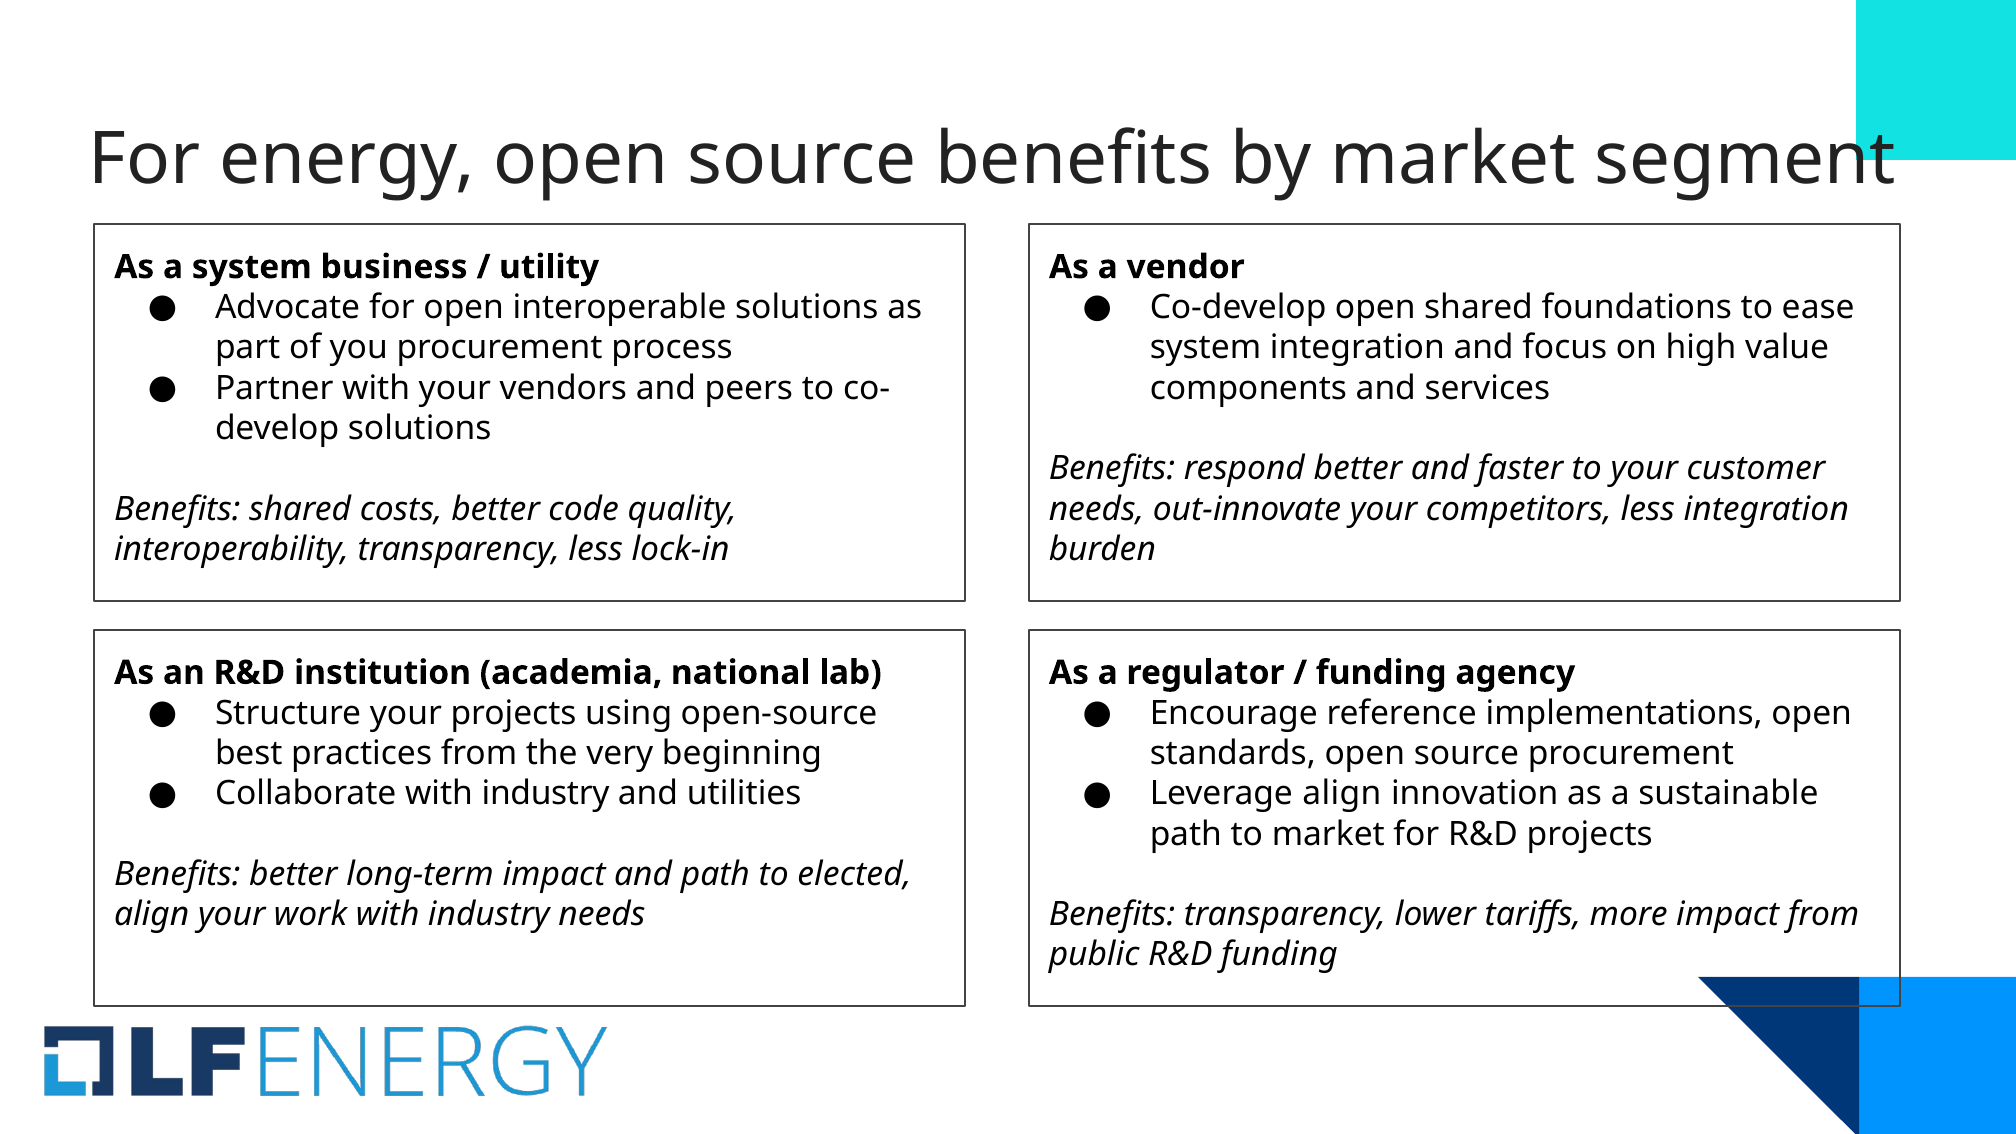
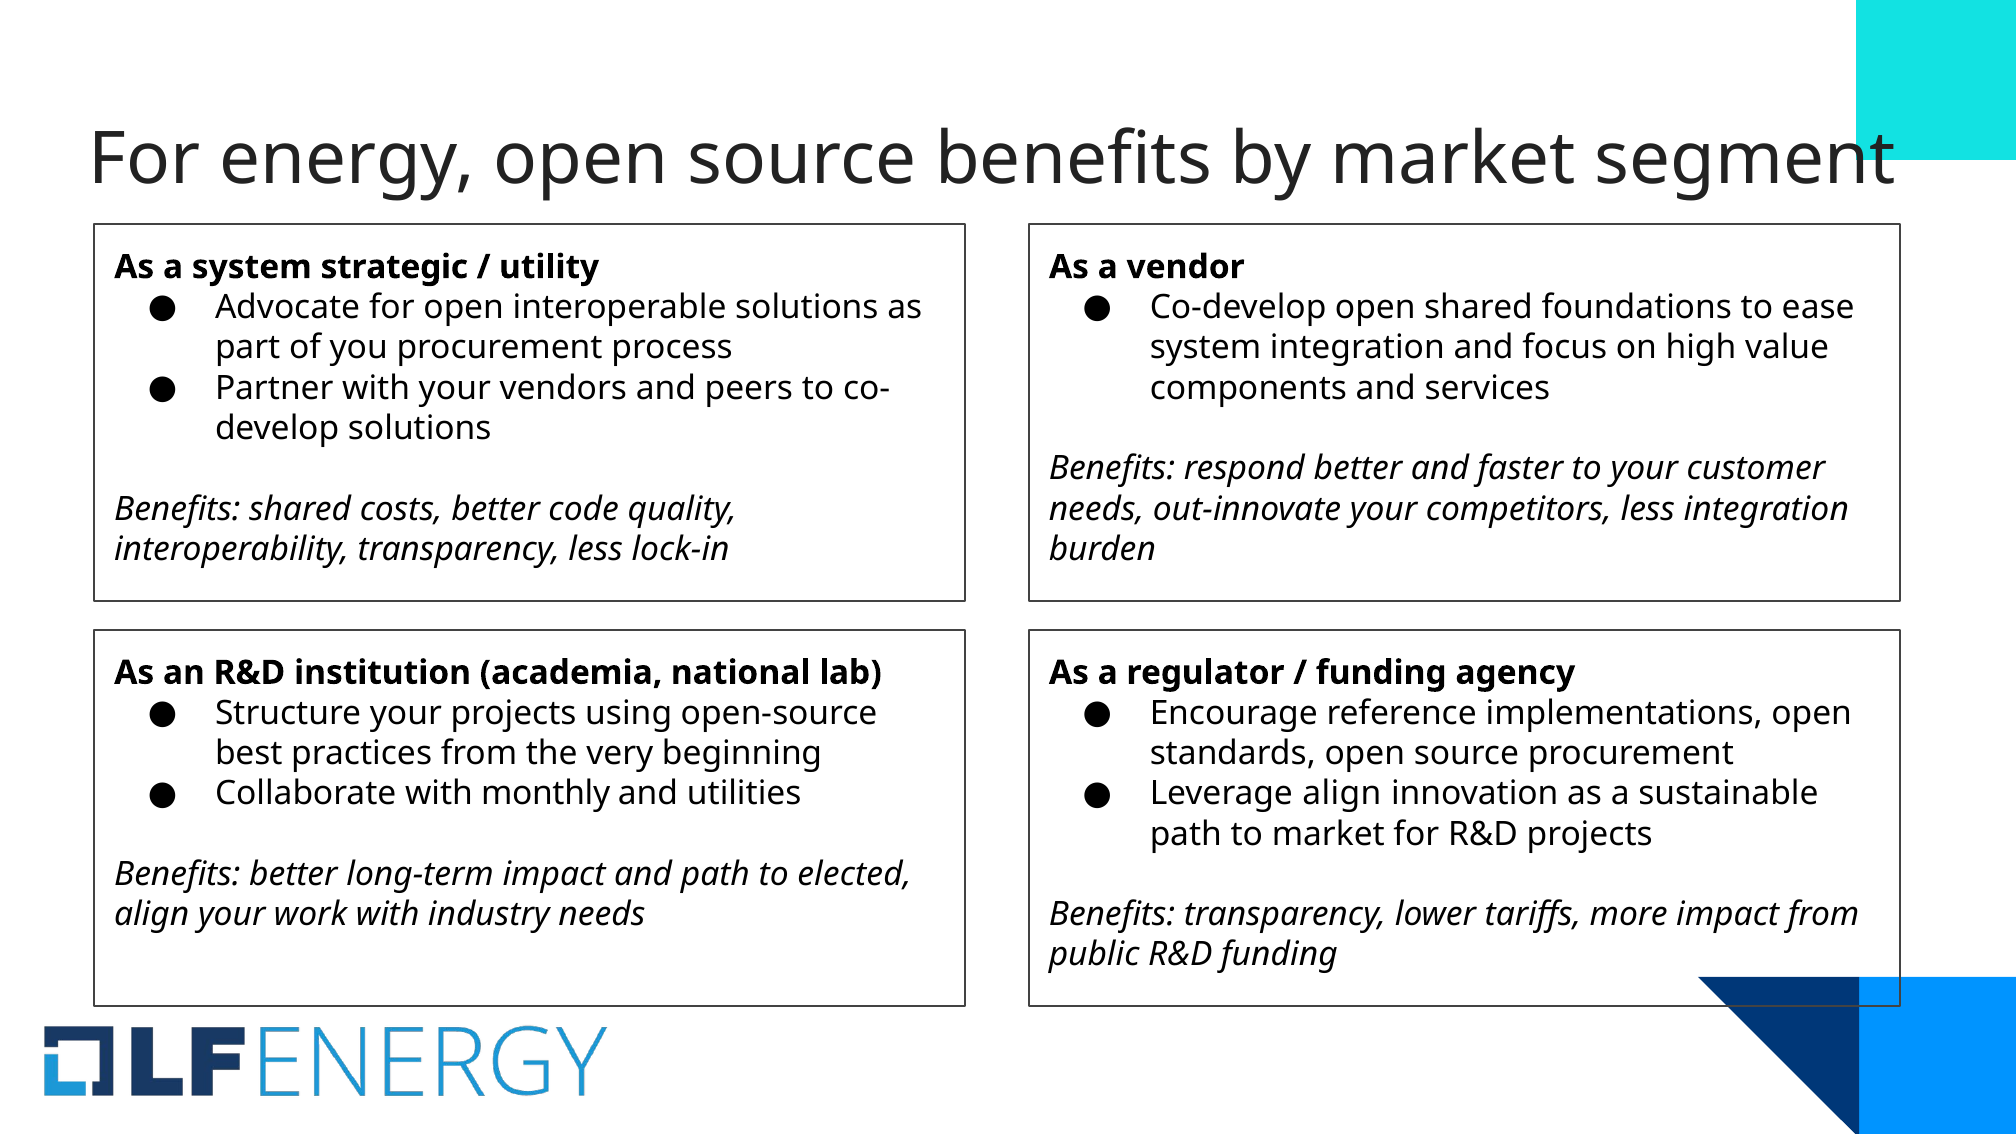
business: business -> strategic
Collaborate with industry: industry -> monthly
